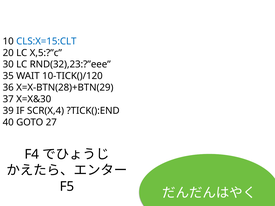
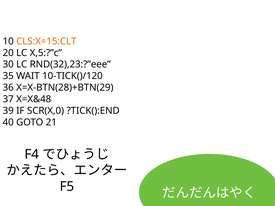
CLS:X=15:CLT colour: blue -> orange
X=X&30: X=X&30 -> X=X&48
SCR(X,4: SCR(X,4 -> SCR(X,0
27: 27 -> 21
